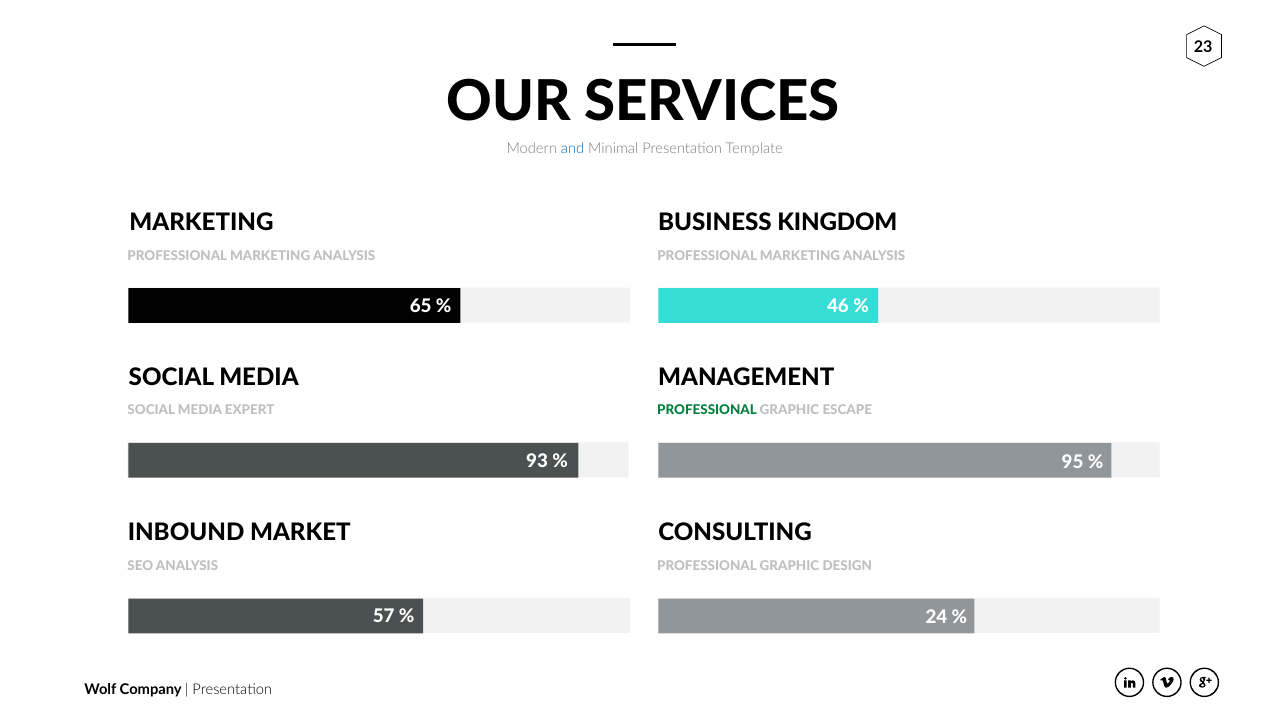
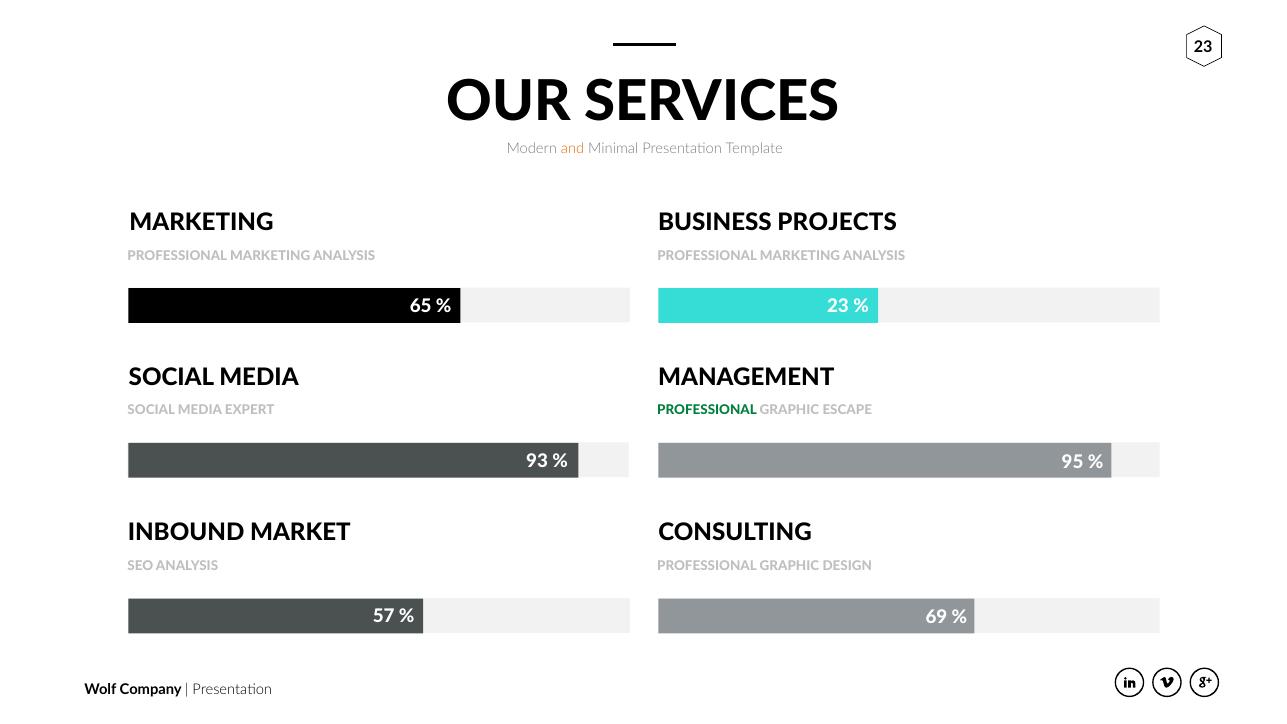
and colour: blue -> orange
KINGDOM: KINGDOM -> PROJECTS
46 at (838, 306): 46 -> 23
24: 24 -> 69
